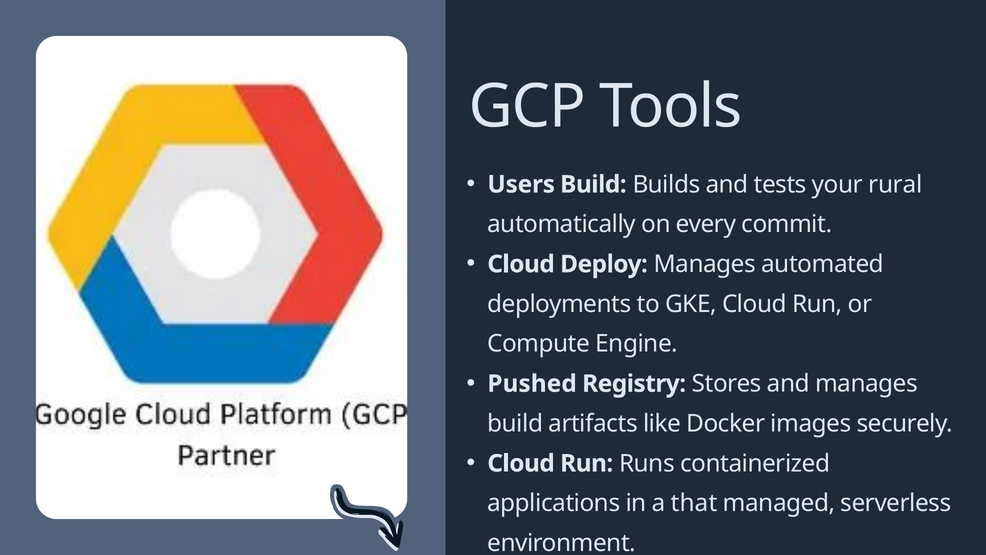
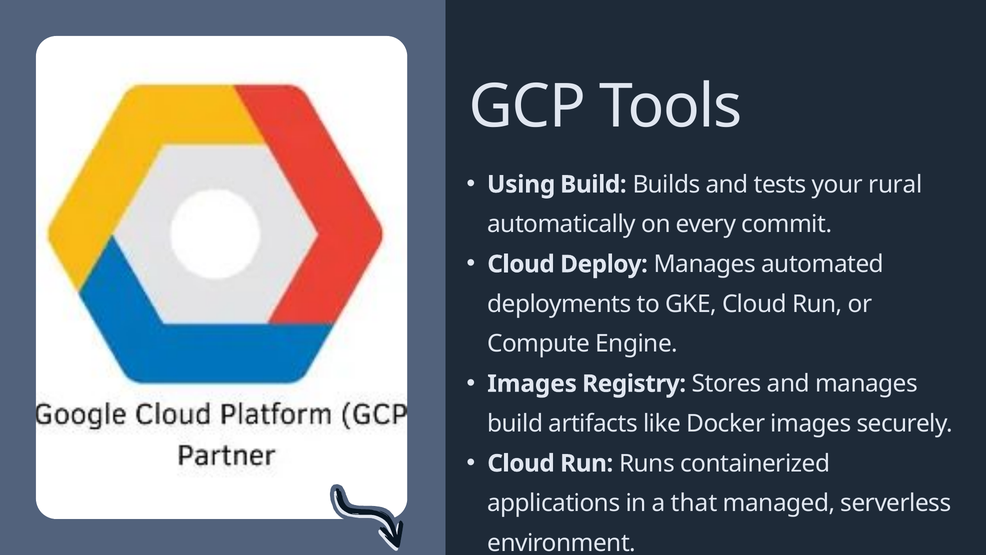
Users: Users -> Using
Pushed at (532, 384): Pushed -> Images
